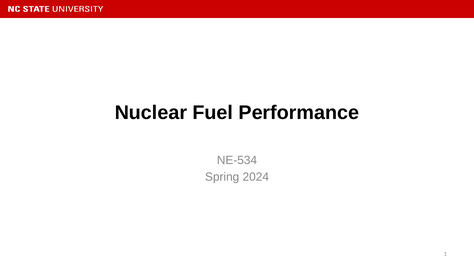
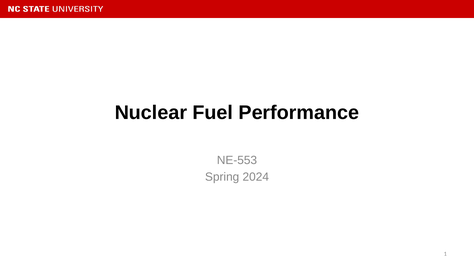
NE-534: NE-534 -> NE-553
